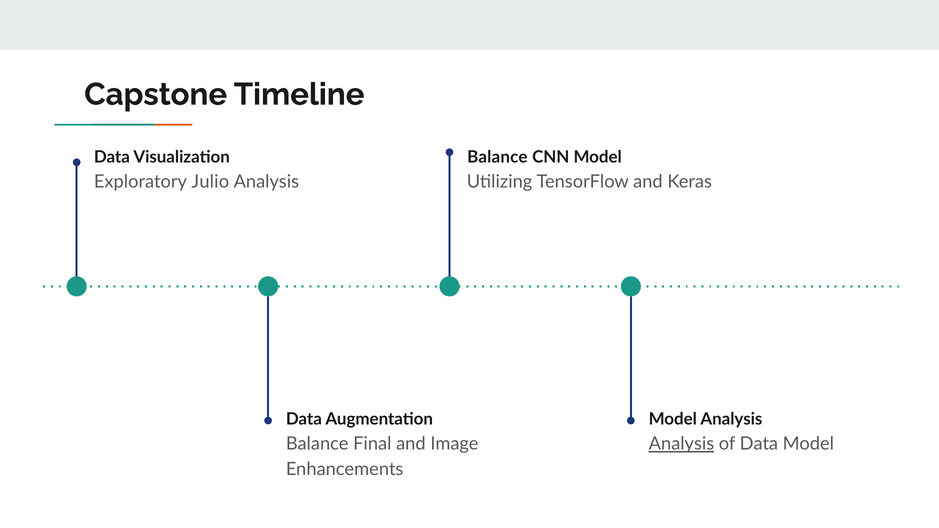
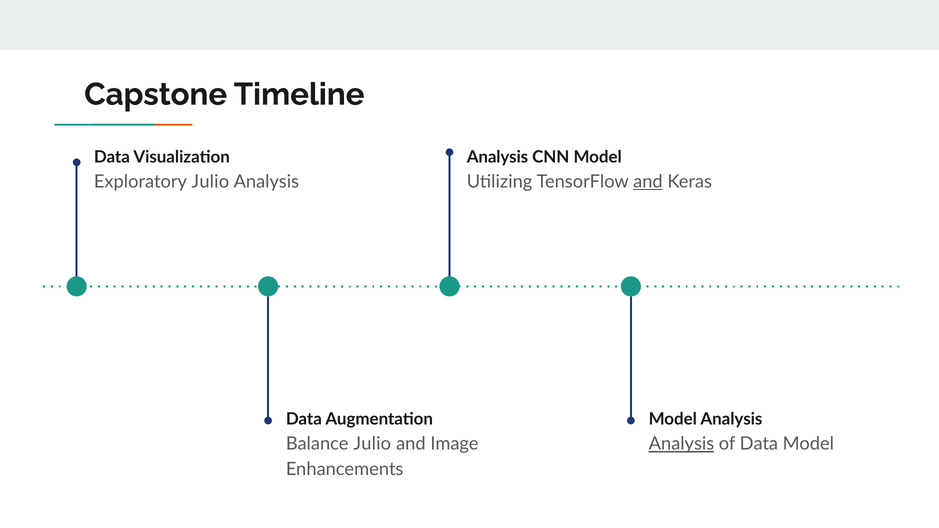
Balance at (497, 157): Balance -> Analysis
and at (648, 182) underline: none -> present
Balance Final: Final -> Julio
